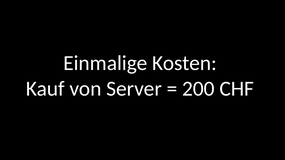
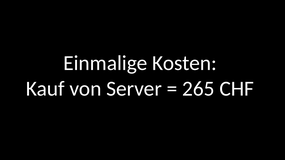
200: 200 -> 265
